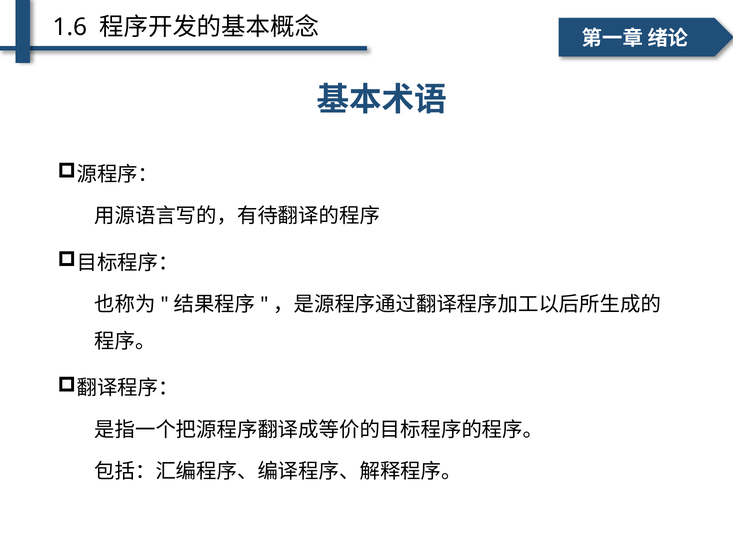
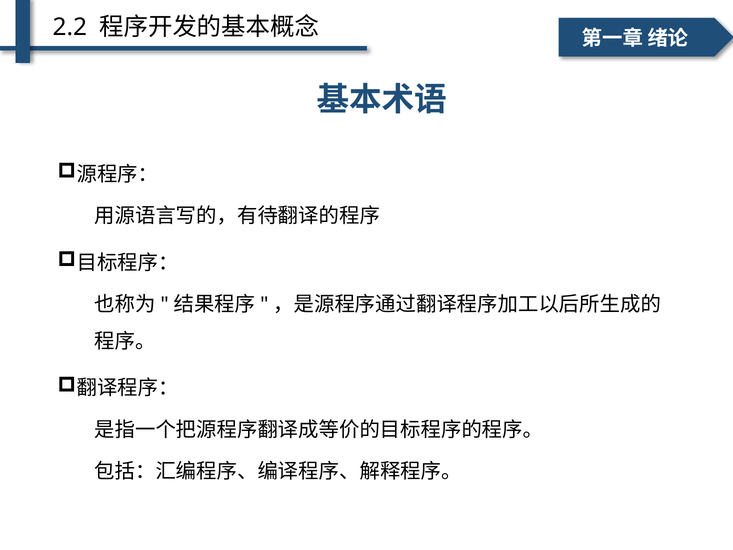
1.6: 1.6 -> 2.2
